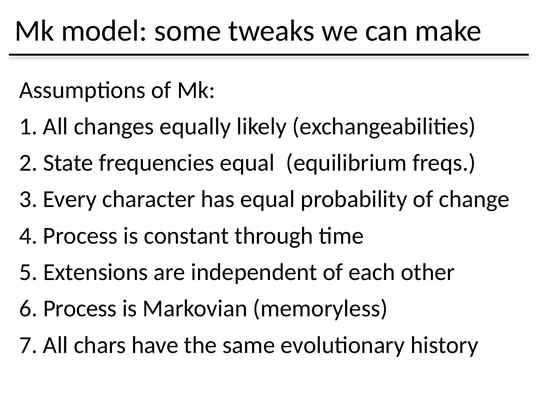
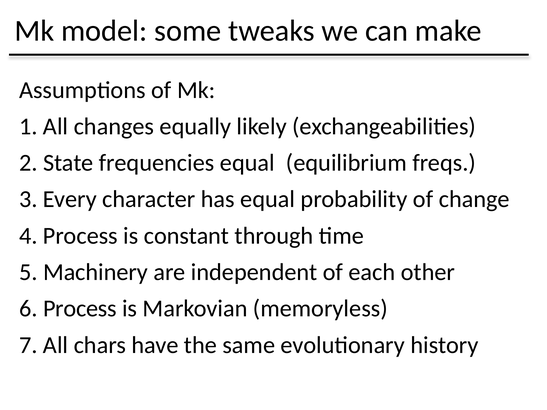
Extensions: Extensions -> Machinery
